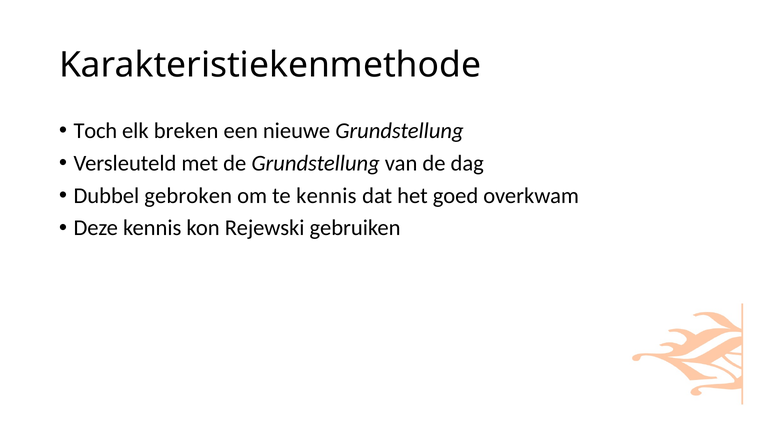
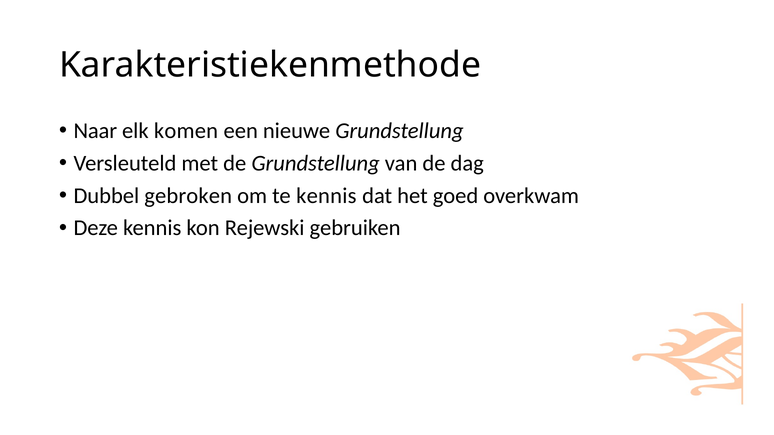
Toch: Toch -> Naar
breken: breken -> komen
